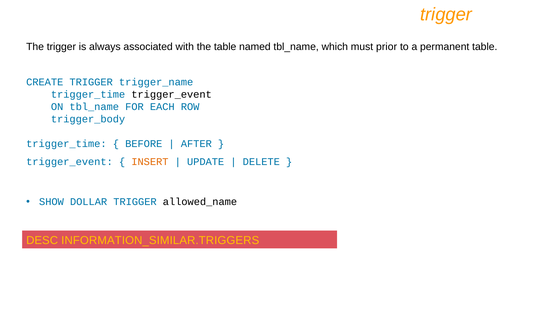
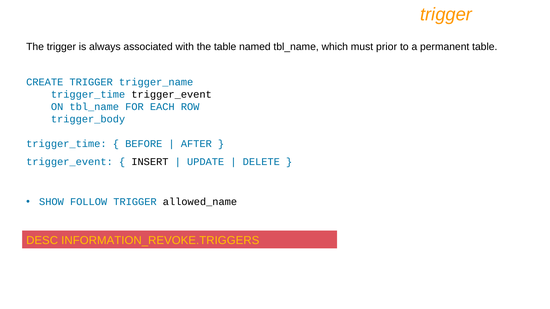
INSERT colour: orange -> black
DOLLAR: DOLLAR -> FOLLOW
INFORMATION_SIMILAR.TRIGGERS: INFORMATION_SIMILAR.TRIGGERS -> INFORMATION_REVOKE.TRIGGERS
